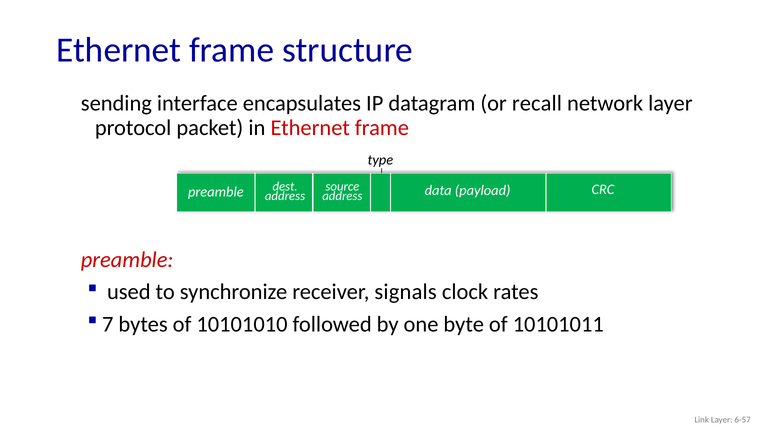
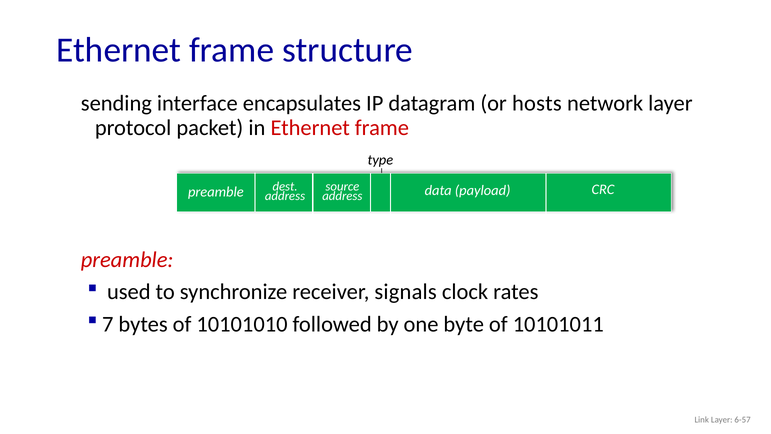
recall: recall -> hosts
